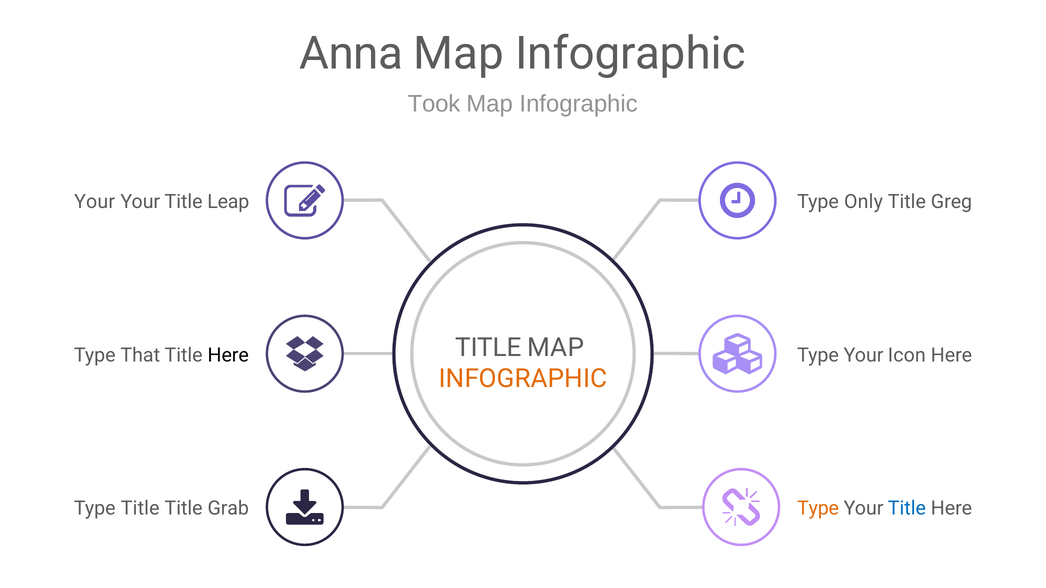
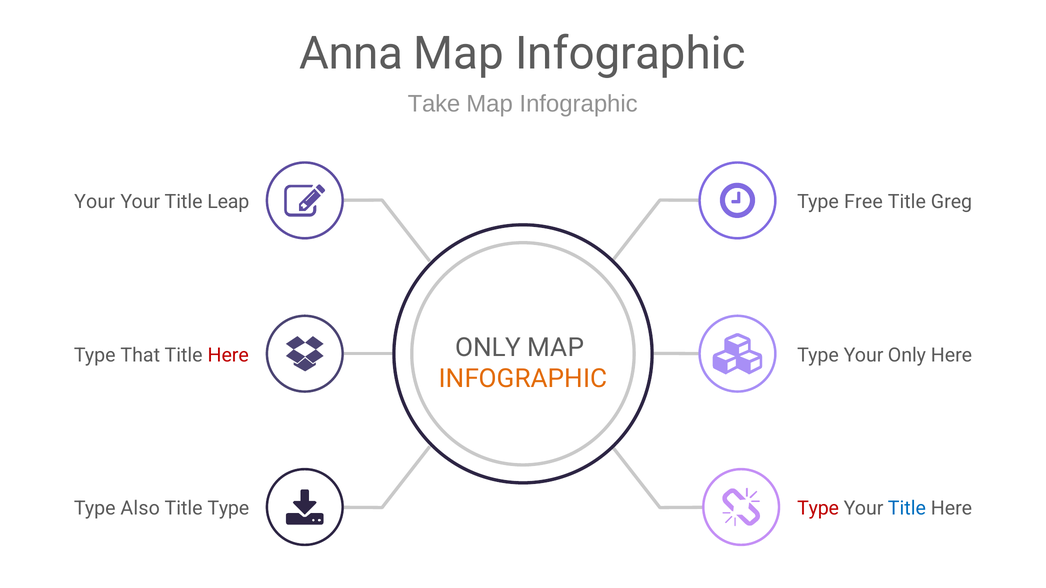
Took: Took -> Take
Only: Only -> Free
TITLE at (488, 348): TITLE -> ONLY
Here at (228, 355) colour: black -> red
Your Icon: Icon -> Only
Type Title: Title -> Also
Title Grab: Grab -> Type
Type at (818, 509) colour: orange -> red
